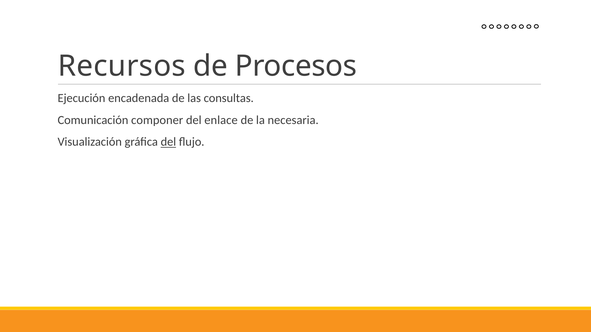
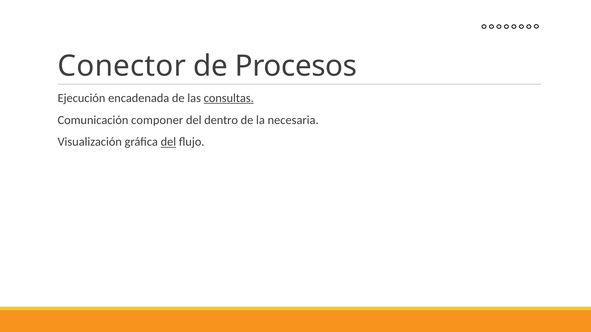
Recursos: Recursos -> Conector
consultas underline: none -> present
enlace: enlace -> dentro
